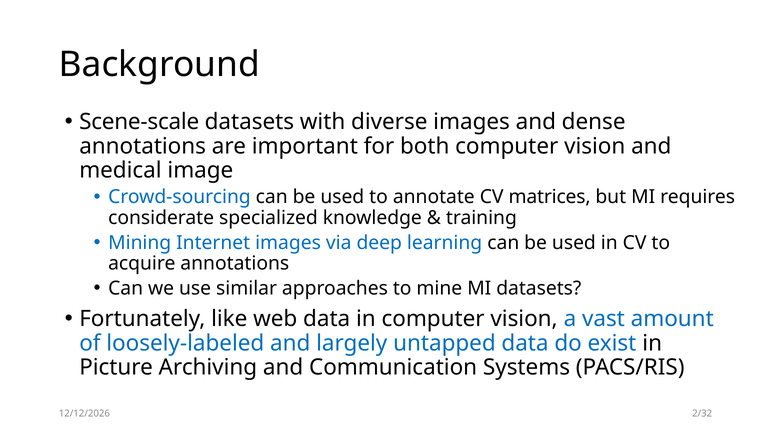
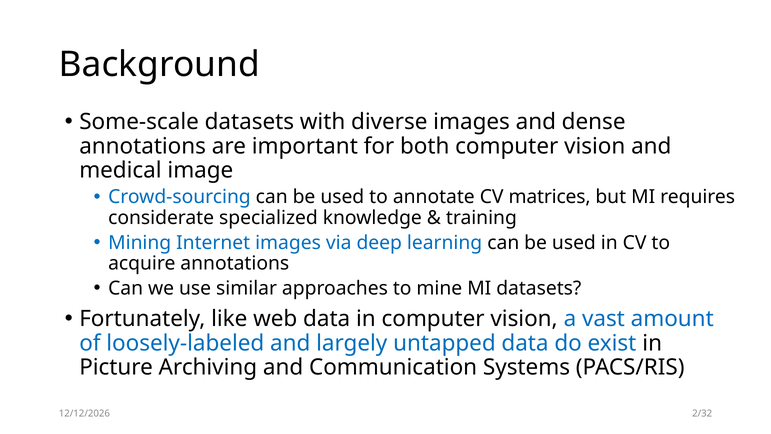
Scene-scale: Scene-scale -> Some-scale
